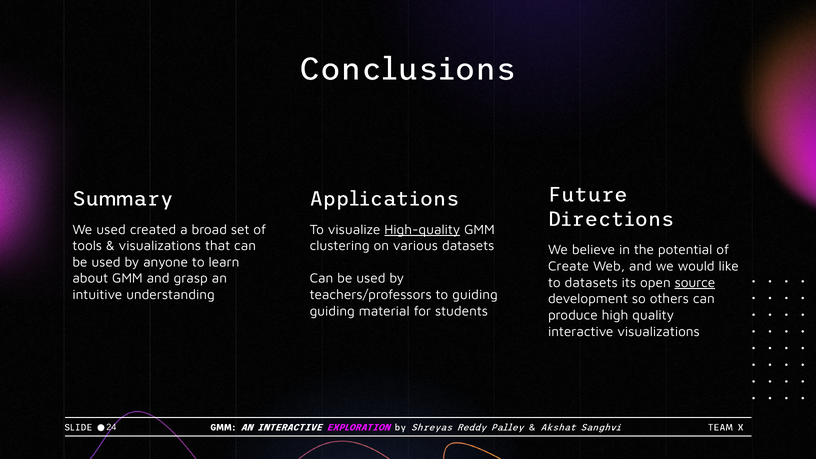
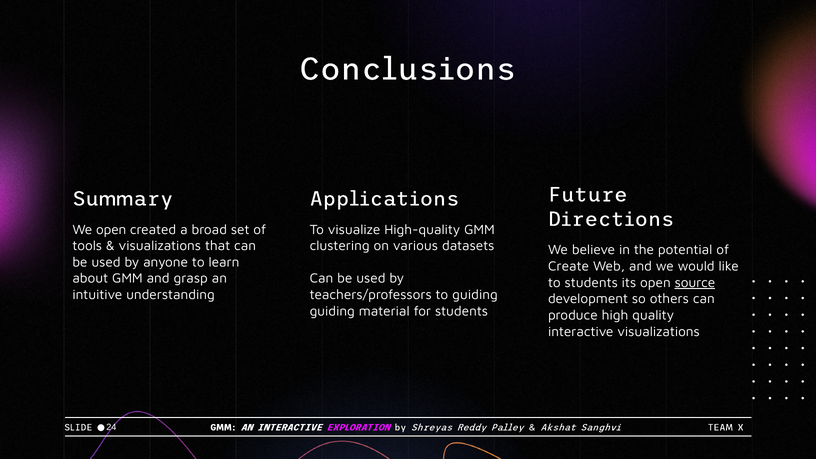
We used: used -> open
High-quality underline: present -> none
to datasets: datasets -> students
